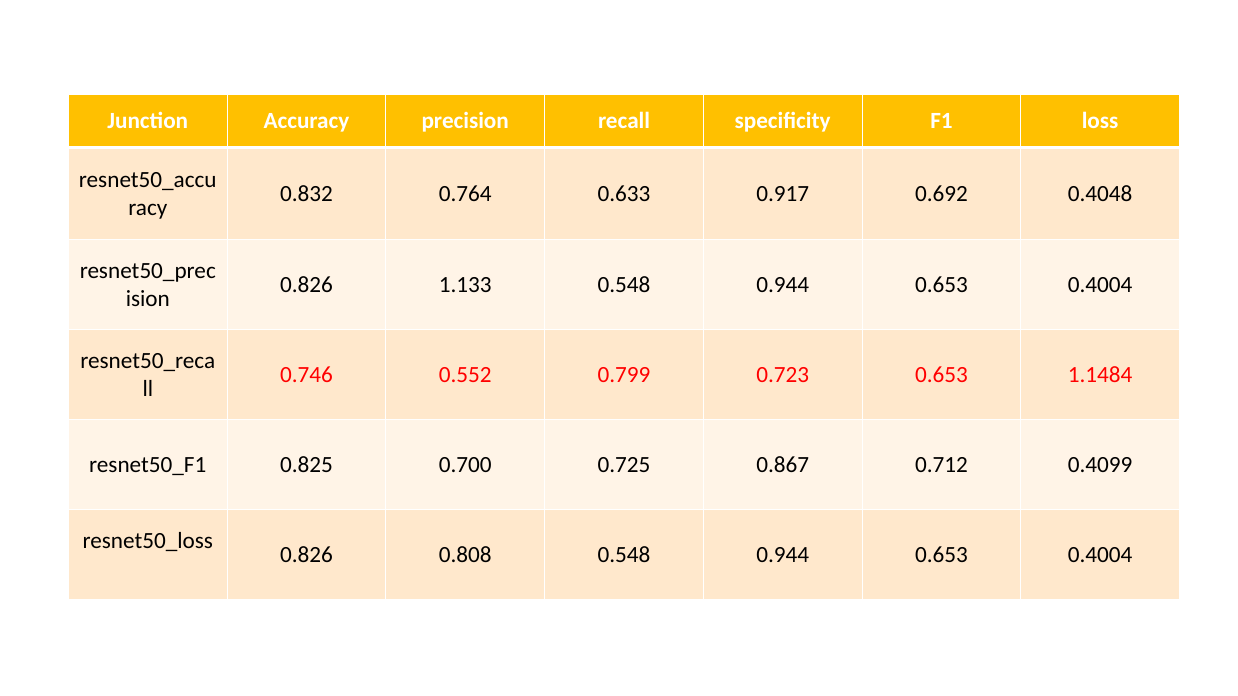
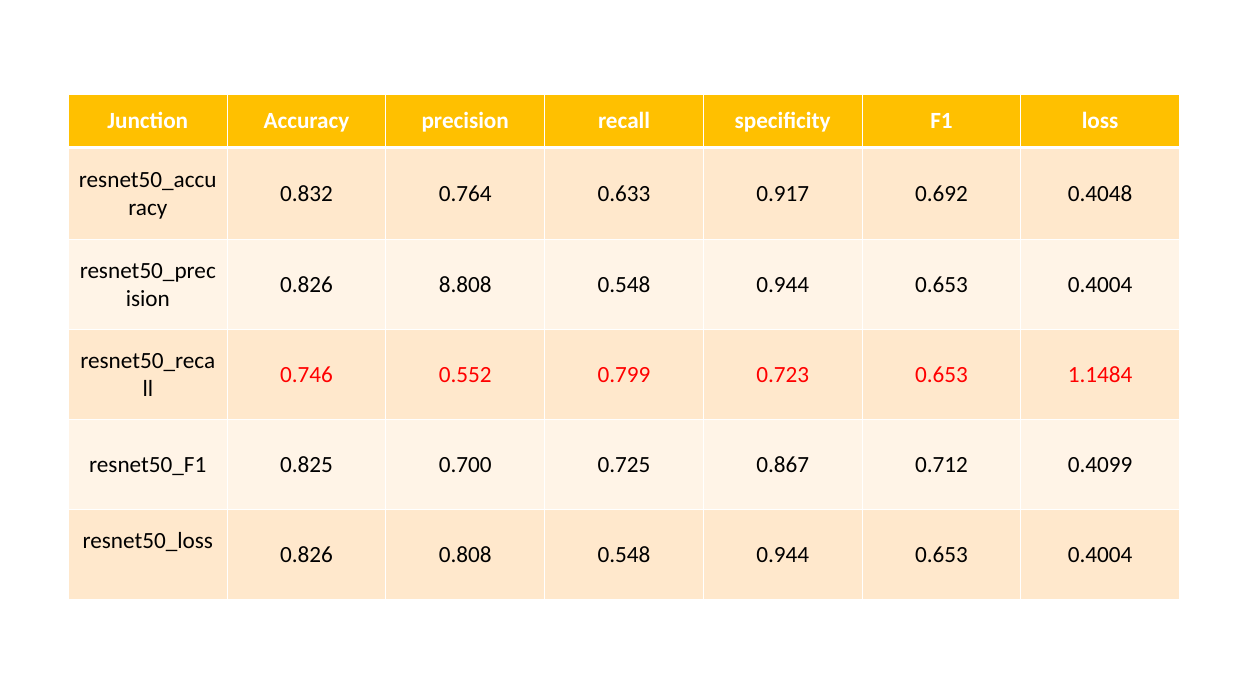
1.133: 1.133 -> 8.808
